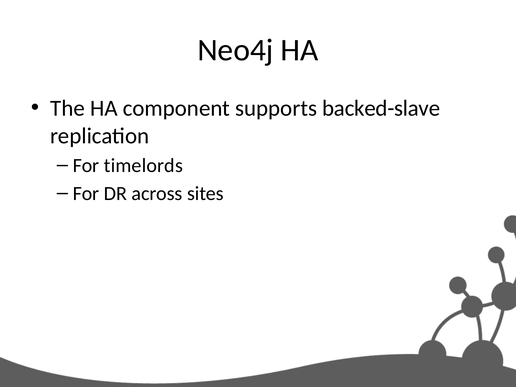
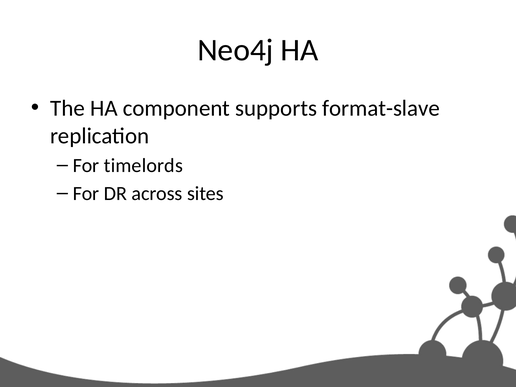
backed-slave: backed-slave -> format-slave
